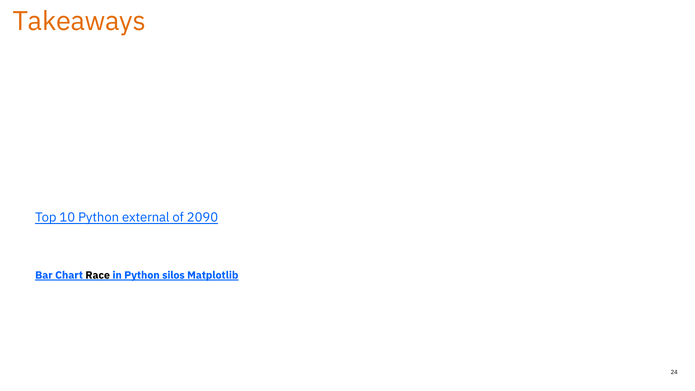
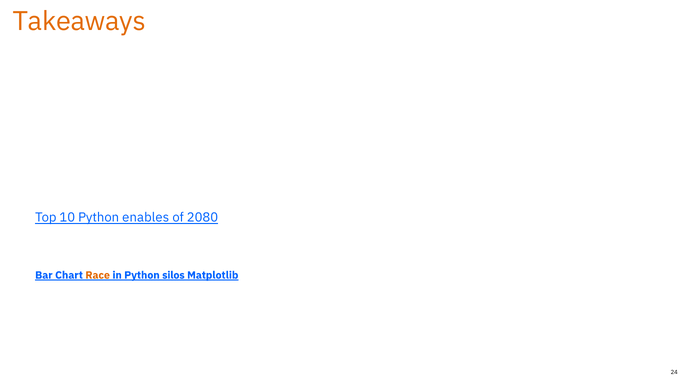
external: external -> enables
2090: 2090 -> 2080
Race colour: black -> orange
